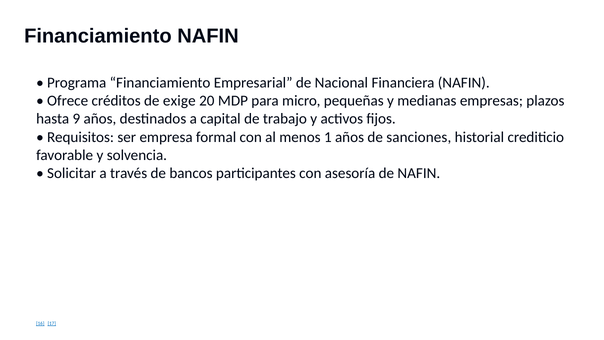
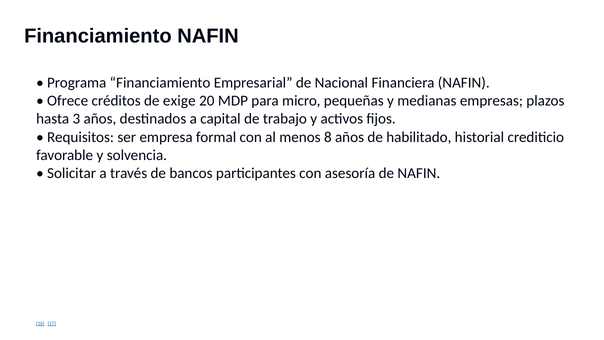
9: 9 -> 3
1: 1 -> 8
sanciones: sanciones -> habilitado
